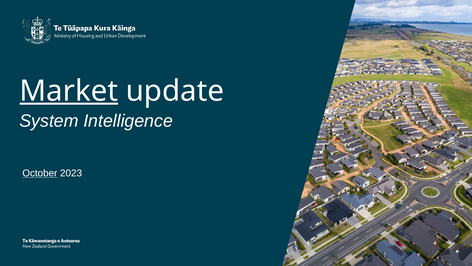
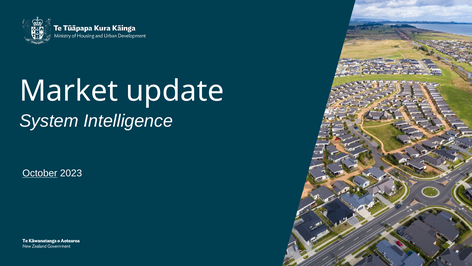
Market underline: present -> none
